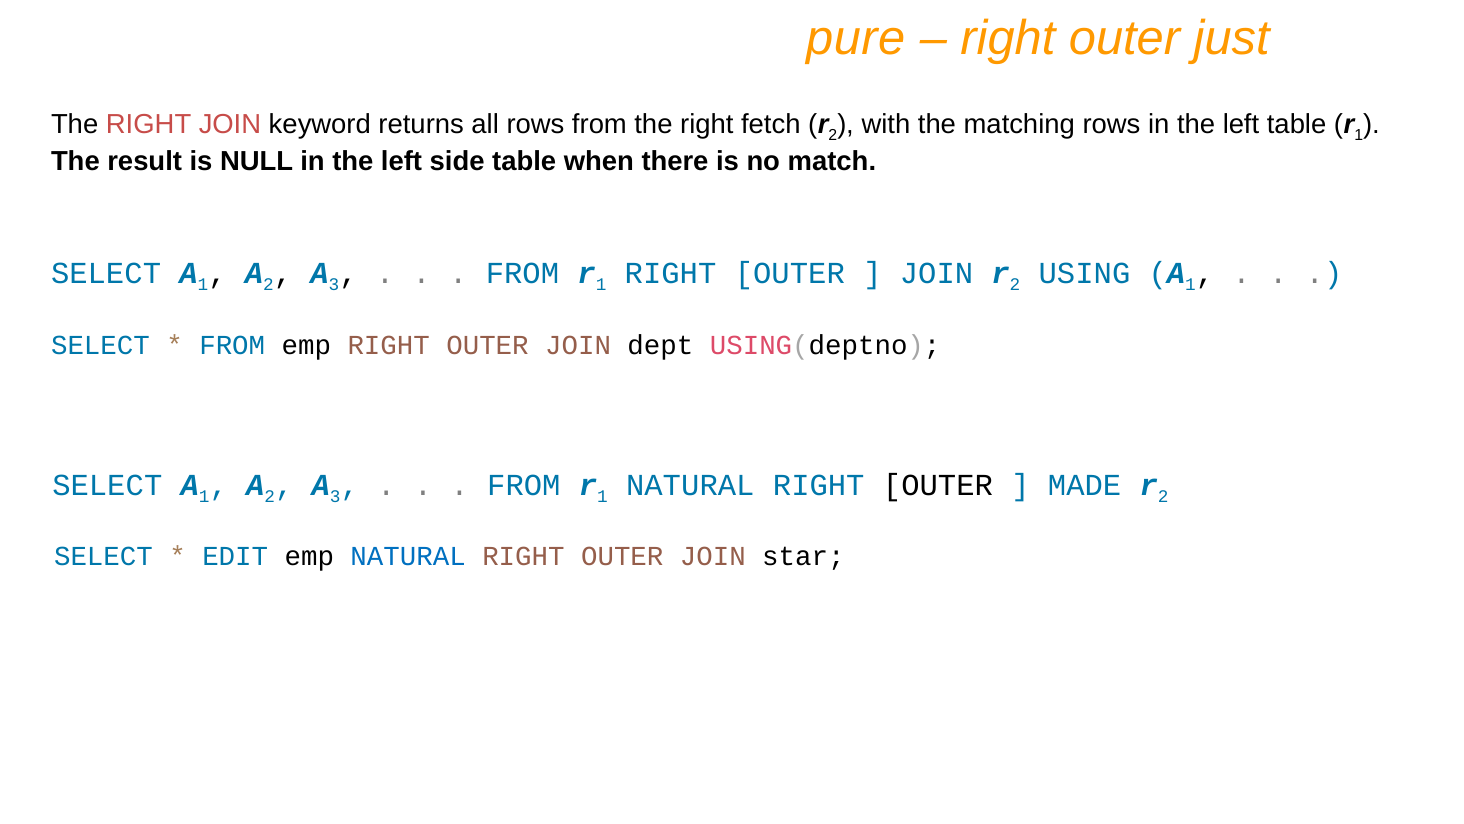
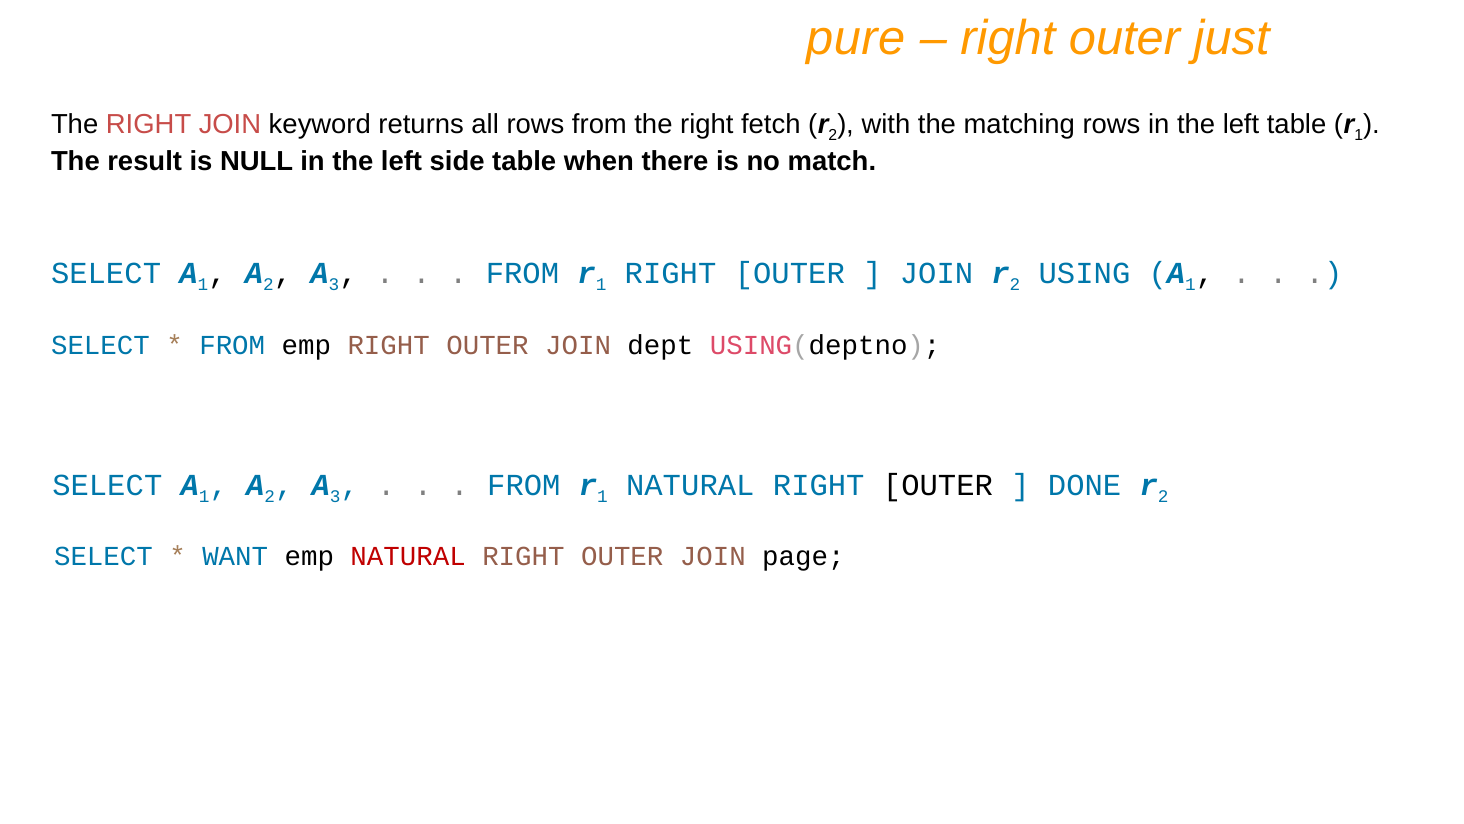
MADE: MADE -> DONE
EDIT: EDIT -> WANT
NATURAL at (408, 557) colour: blue -> red
star: star -> page
